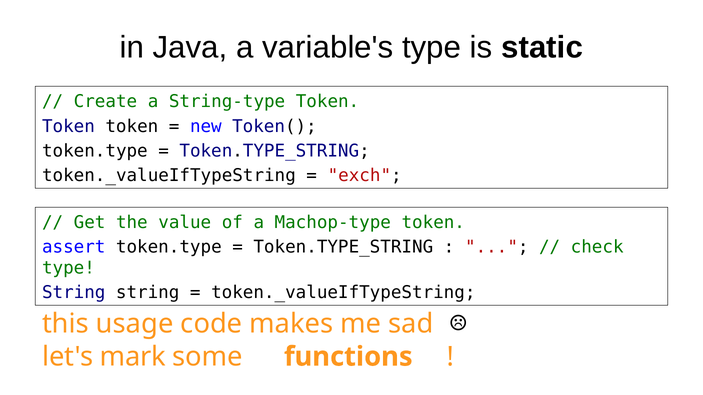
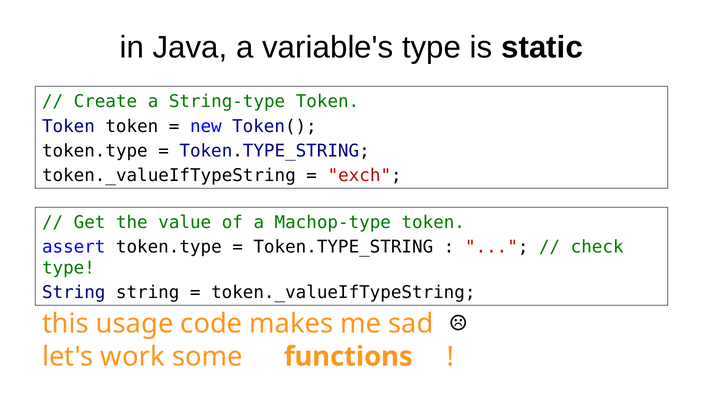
mark: mark -> work
